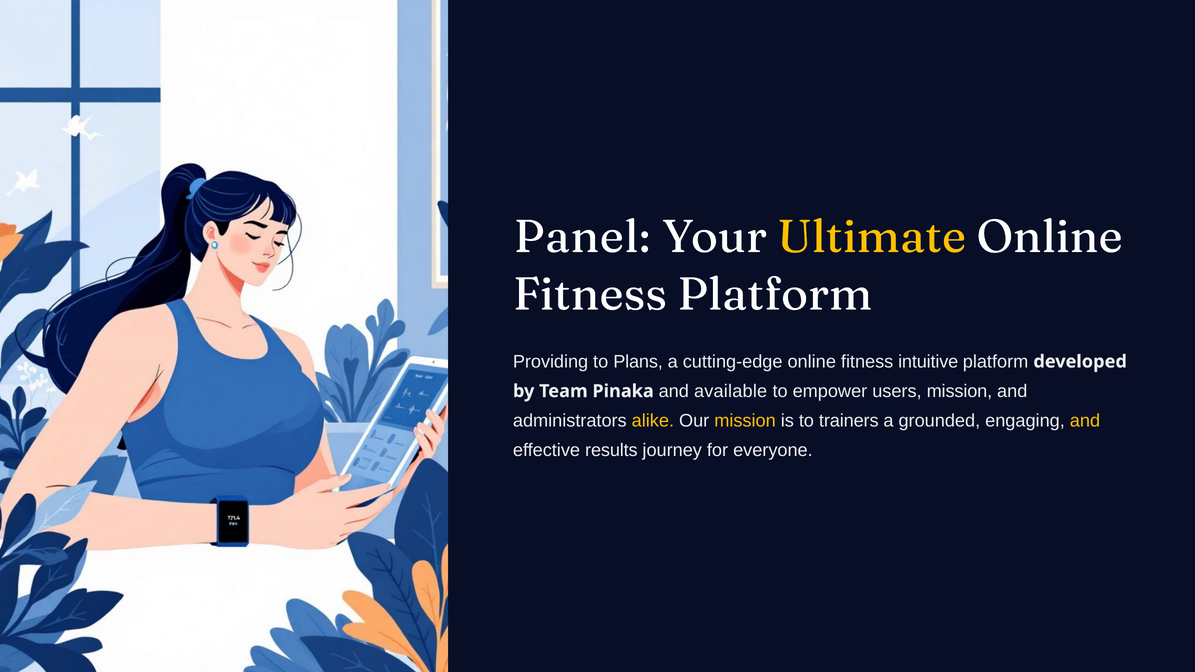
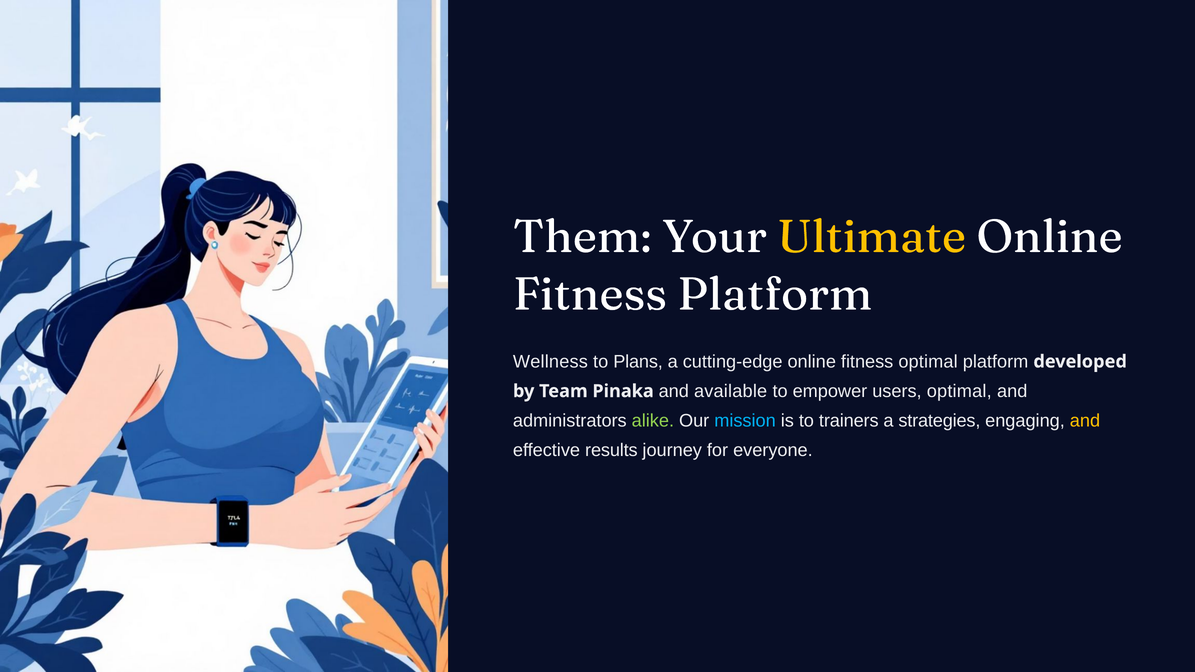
Panel: Panel -> Them
Providing: Providing -> Wellness
fitness intuitive: intuitive -> optimal
users mission: mission -> optimal
alike colour: yellow -> light green
mission at (745, 421) colour: yellow -> light blue
grounded: grounded -> strategies
